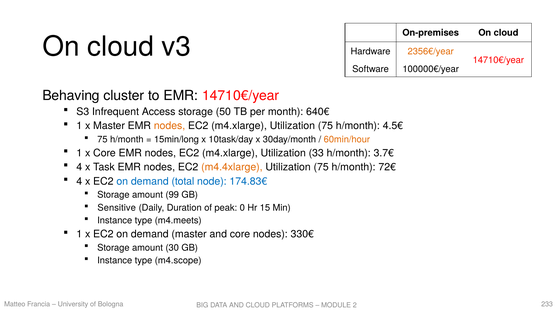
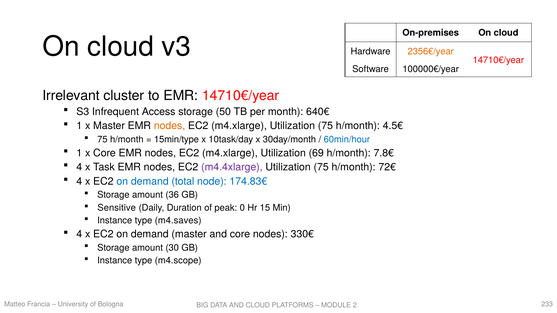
Behaving: Behaving -> Irrelevant
15min/long: 15min/long -> 15min/type
60min/hour colour: orange -> blue
33: 33 -> 69
3.7€: 3.7€ -> 7.8€
m4.4xlarge colour: orange -> purple
99: 99 -> 36
m4.meets: m4.meets -> m4.saves
1 at (79, 234): 1 -> 4
